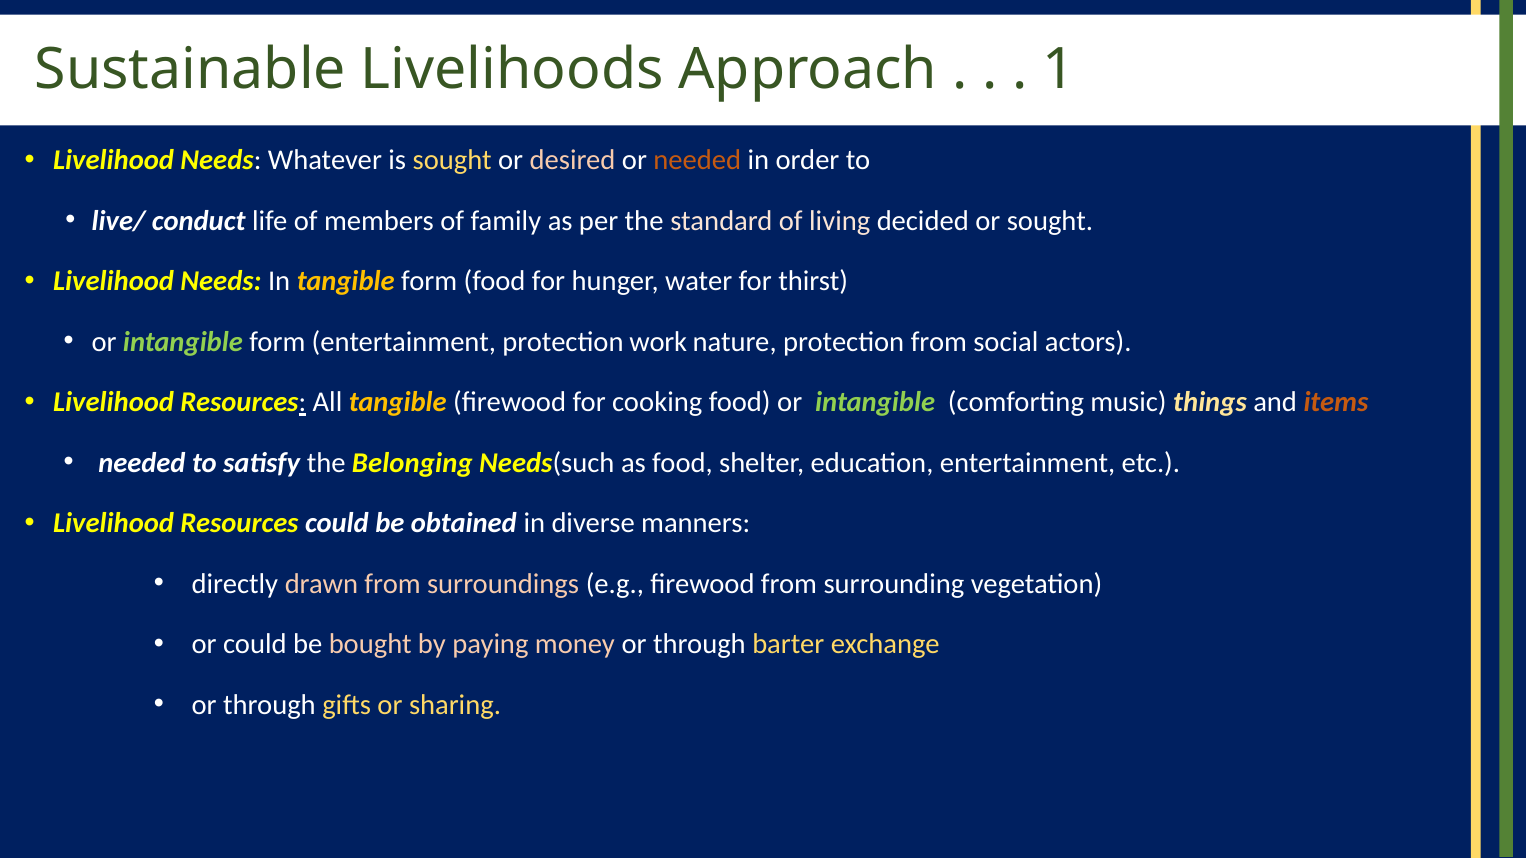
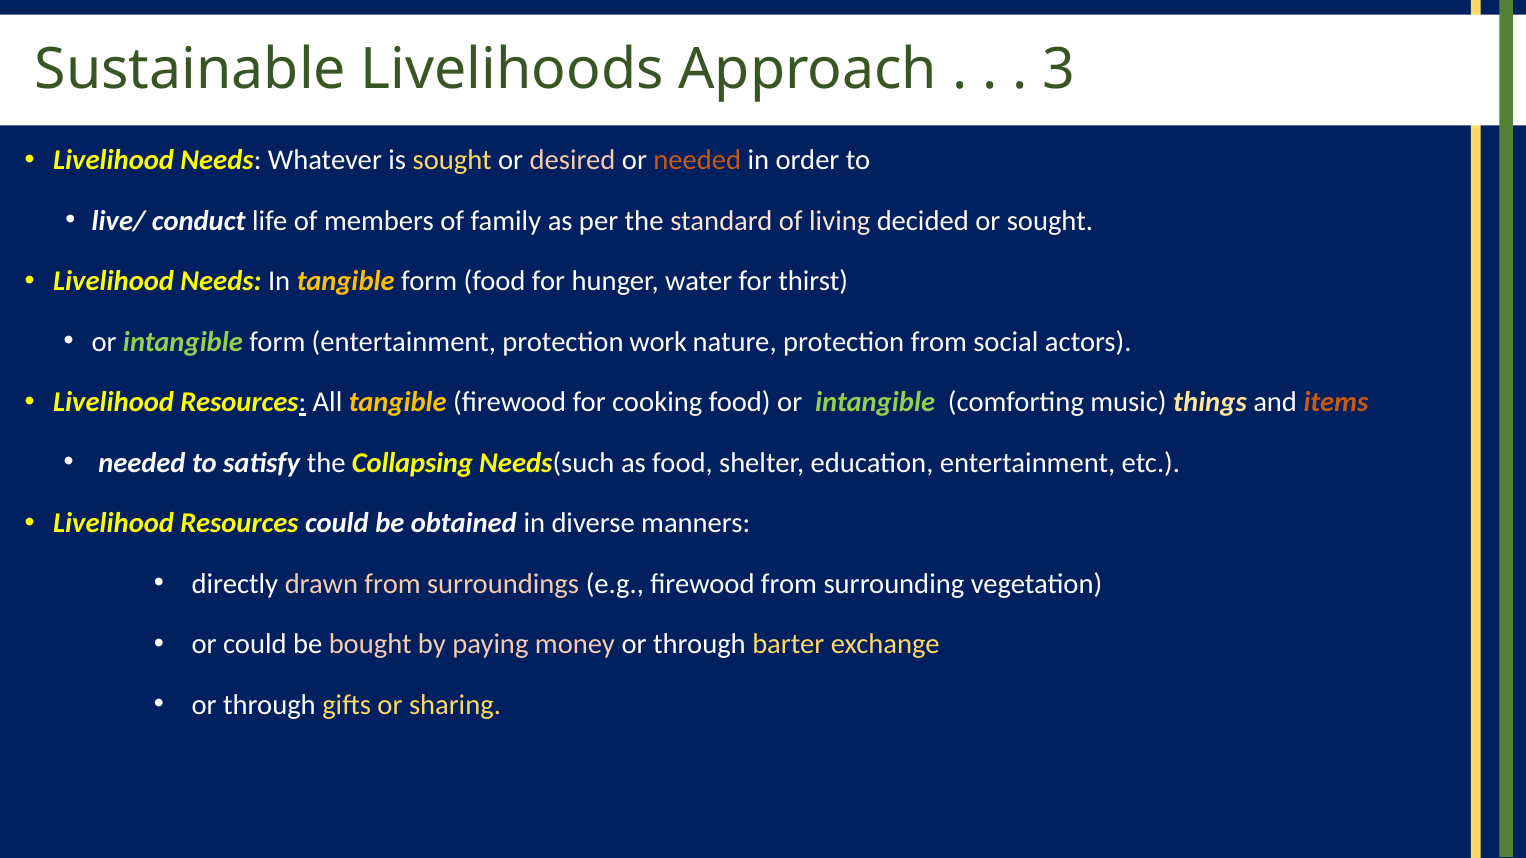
1: 1 -> 3
Belonging: Belonging -> Collapsing
